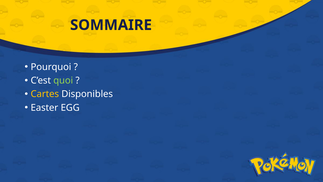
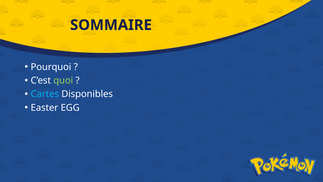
Cartes colour: yellow -> light blue
